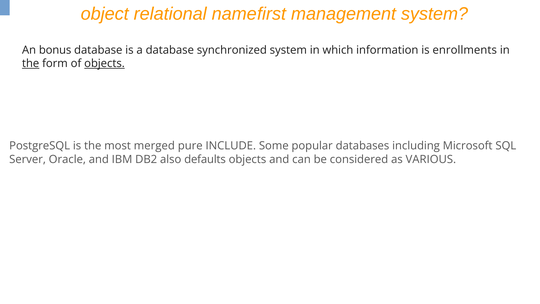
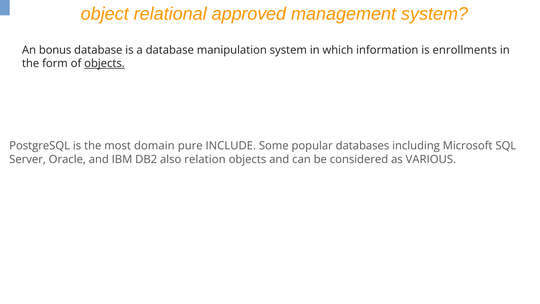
namefirst: namefirst -> approved
synchronized: synchronized -> manipulation
the at (31, 64) underline: present -> none
merged: merged -> domain
defaults: defaults -> relation
